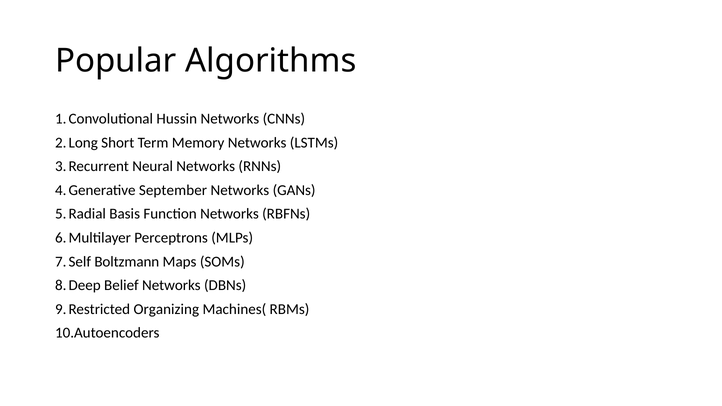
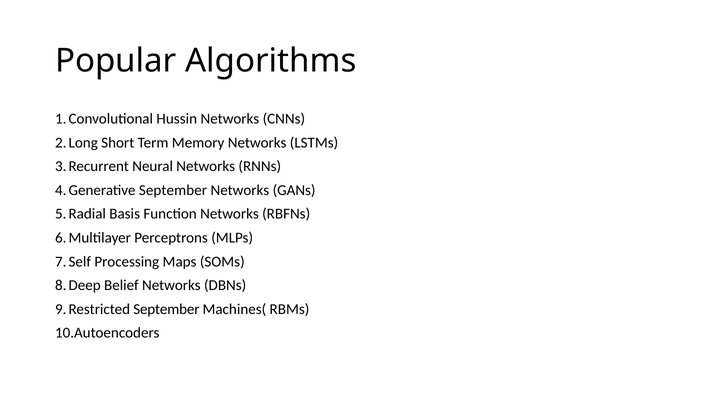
Boltzmann: Boltzmann -> Processing
Organizing at (166, 309): Organizing -> September
